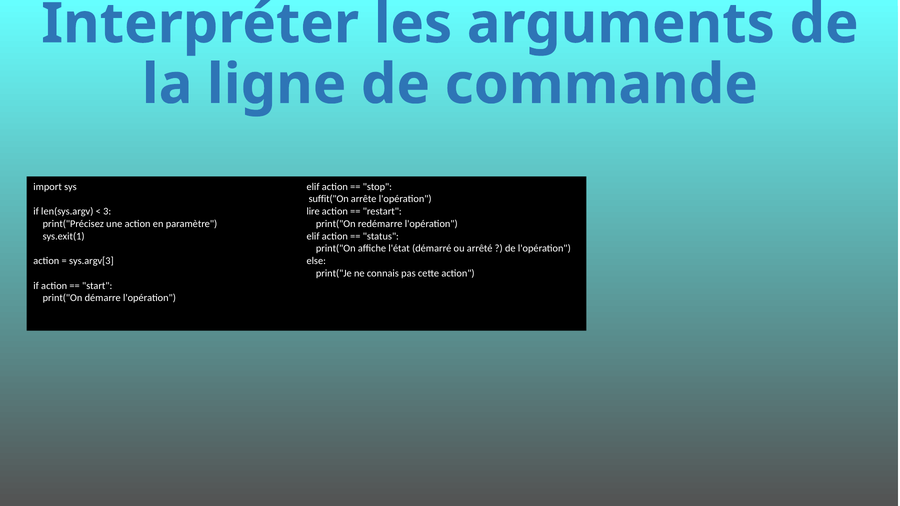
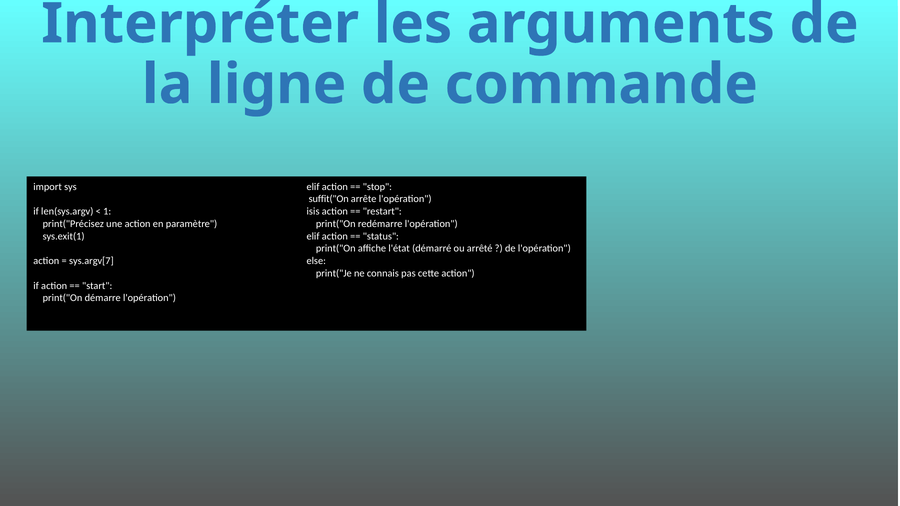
3: 3 -> 1
lire: lire -> isis
sys.argv[3: sys.argv[3 -> sys.argv[7
